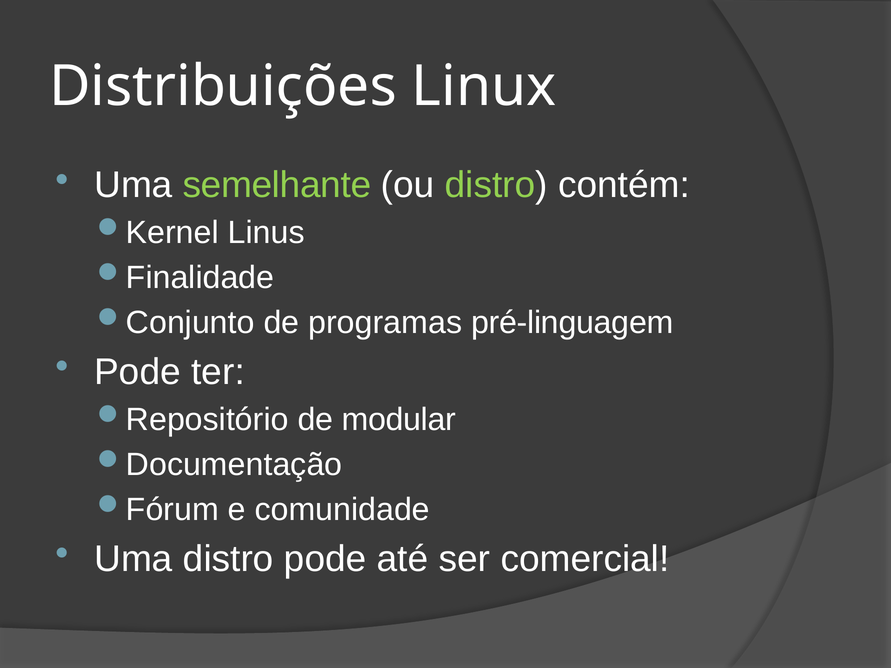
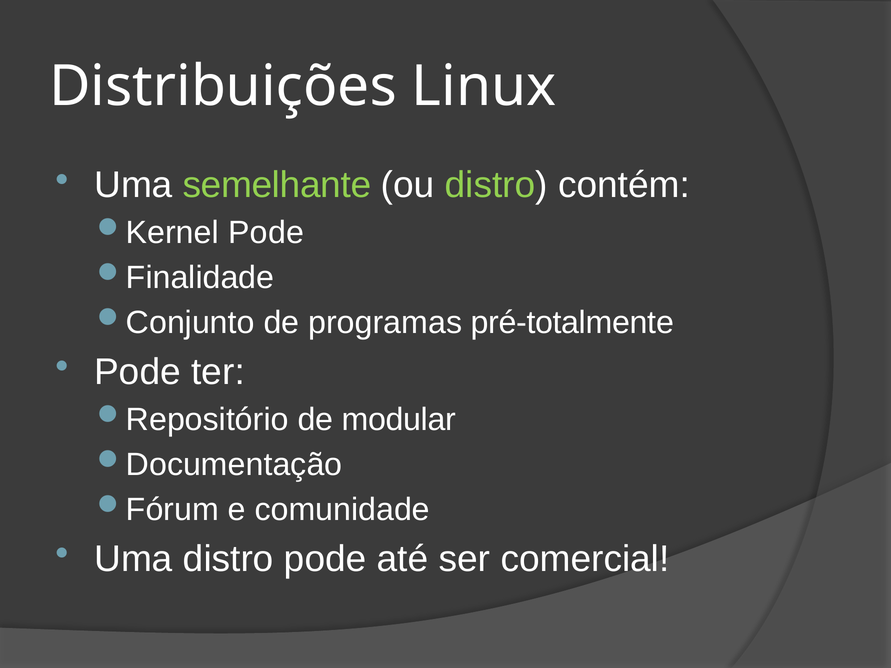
Linus at (266, 233): Linus -> Pode
pré-linguagem: pré-linguagem -> pré-totalmente
